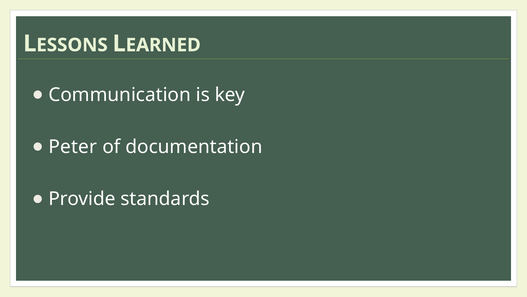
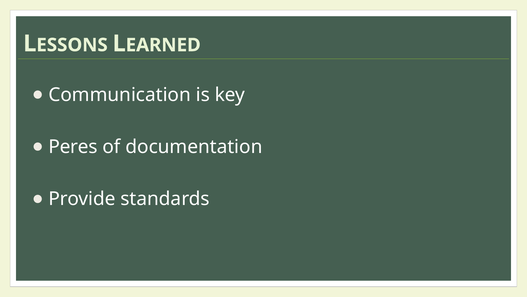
Peter: Peter -> Peres
